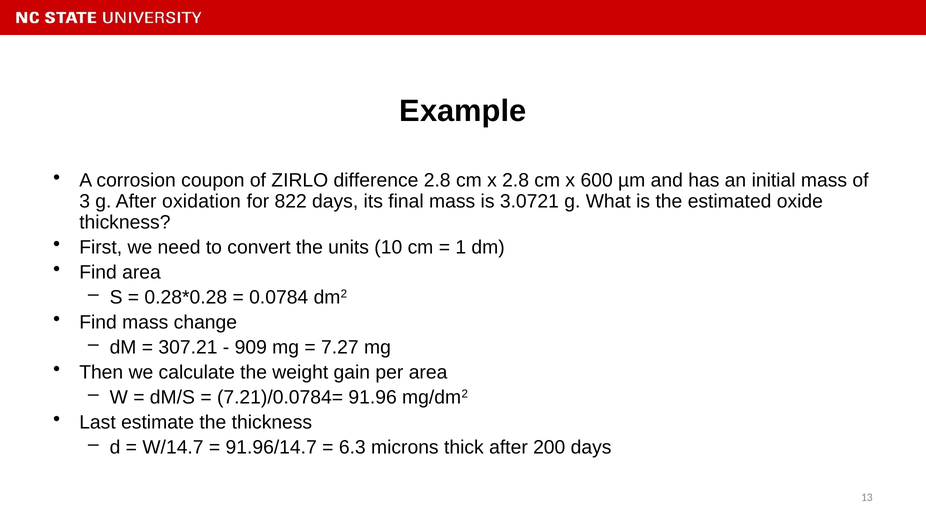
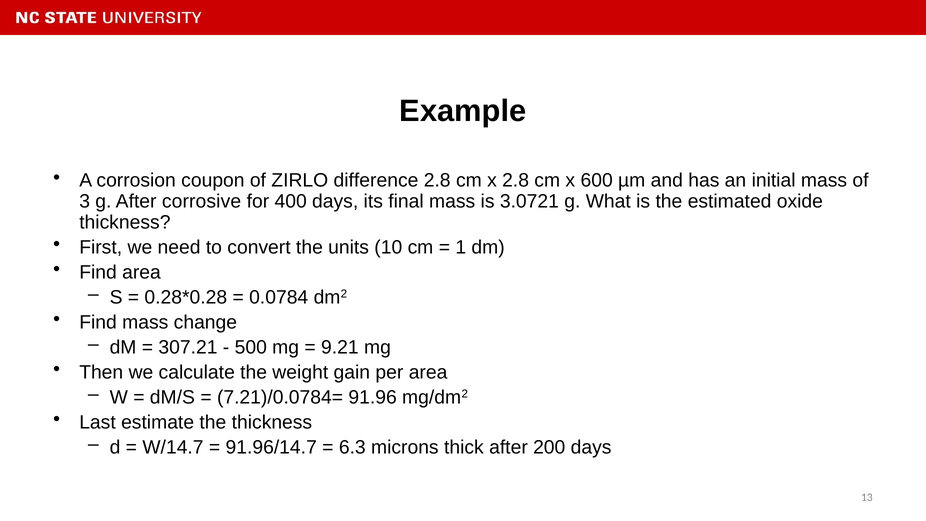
oxidation: oxidation -> corrosive
822: 822 -> 400
909: 909 -> 500
7.27: 7.27 -> 9.21
